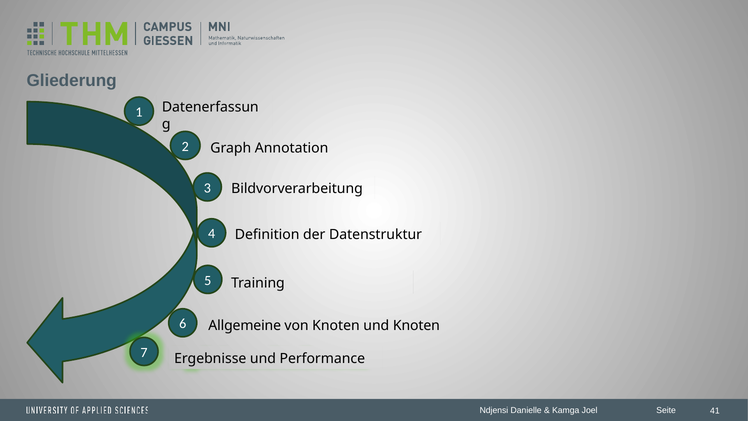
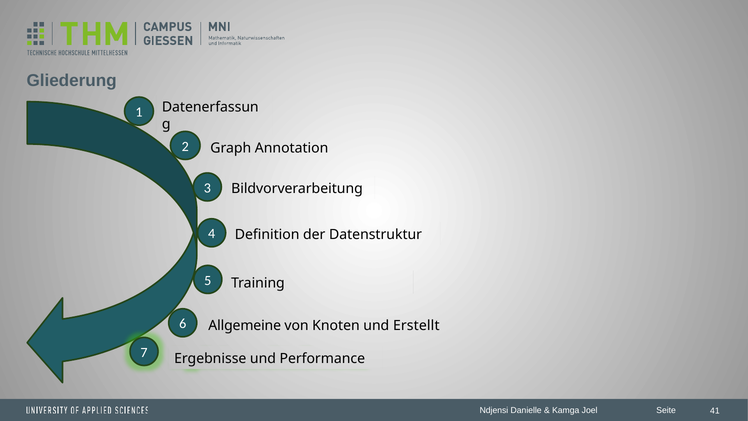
und Knoten: Knoten -> Erstellt
